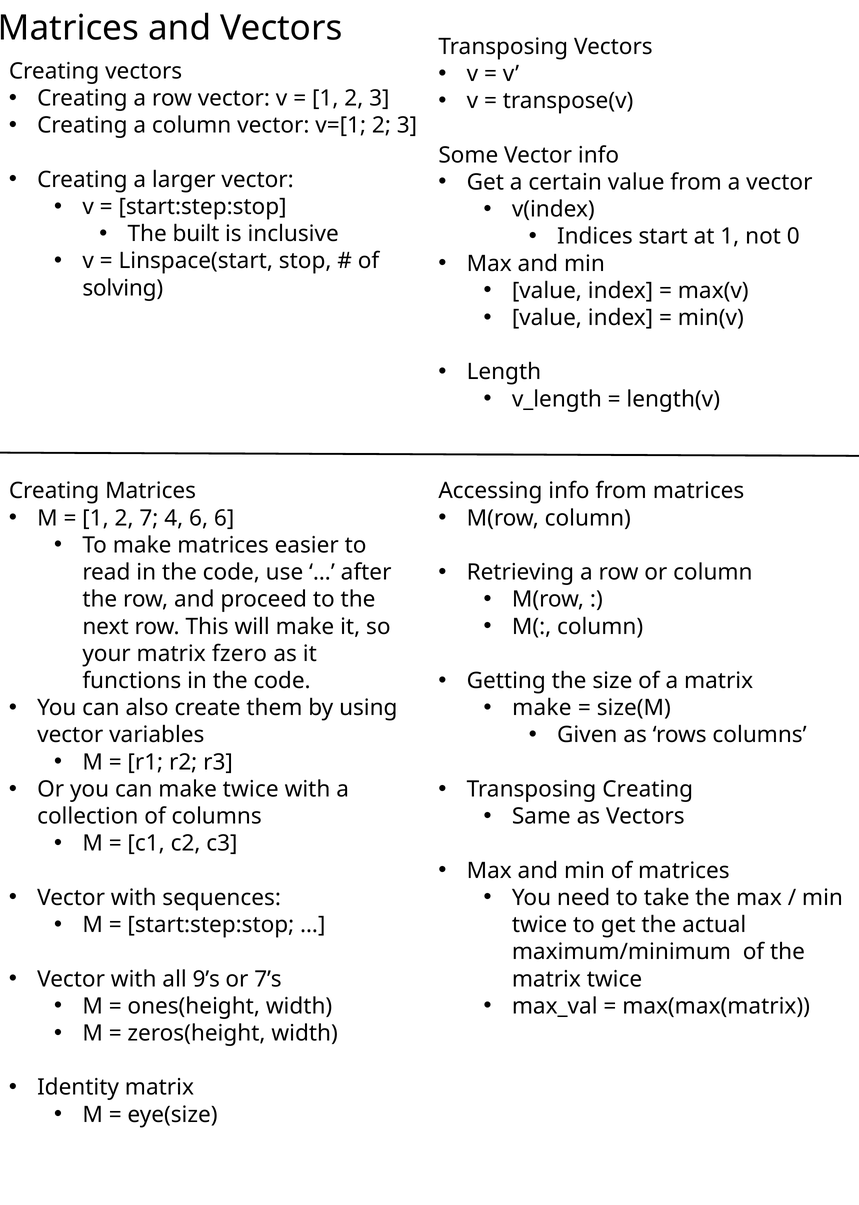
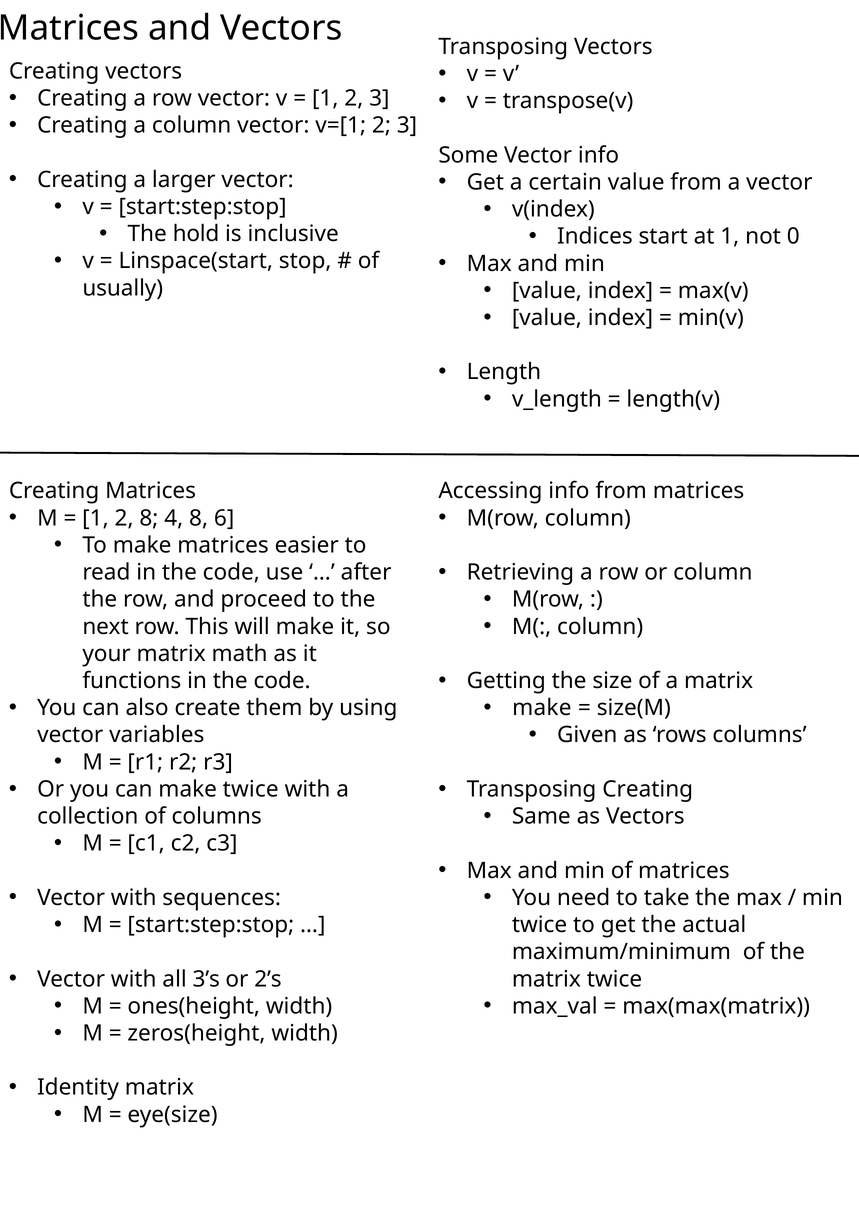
built: built -> hold
solving: solving -> usually
2 7: 7 -> 8
4 6: 6 -> 8
fzero: fzero -> math
9’s: 9’s -> 3’s
7’s: 7’s -> 2’s
